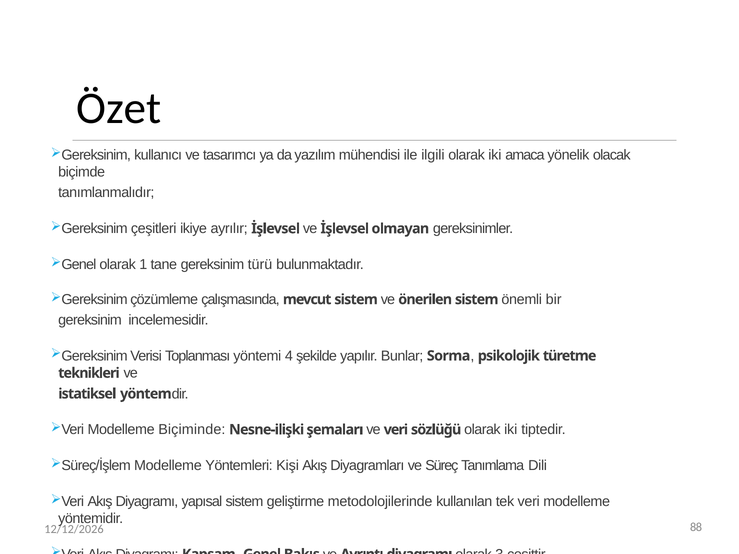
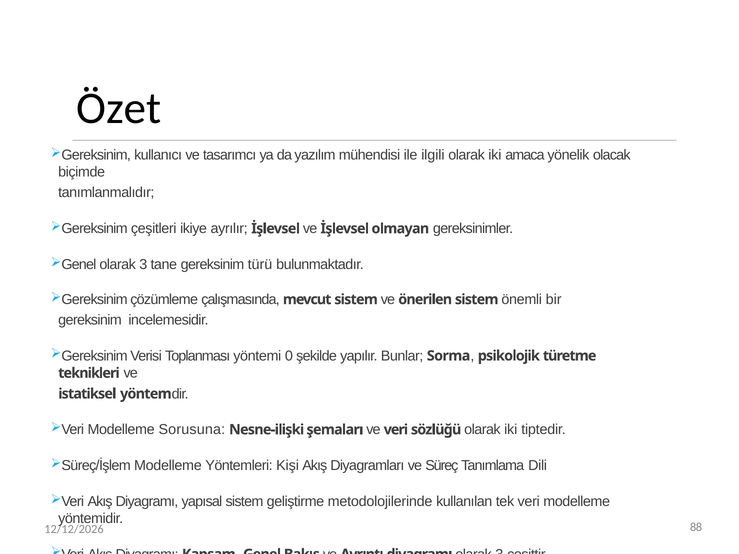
1 at (143, 265): 1 -> 3
4: 4 -> 0
Biçiminde: Biçiminde -> Sorusuna
